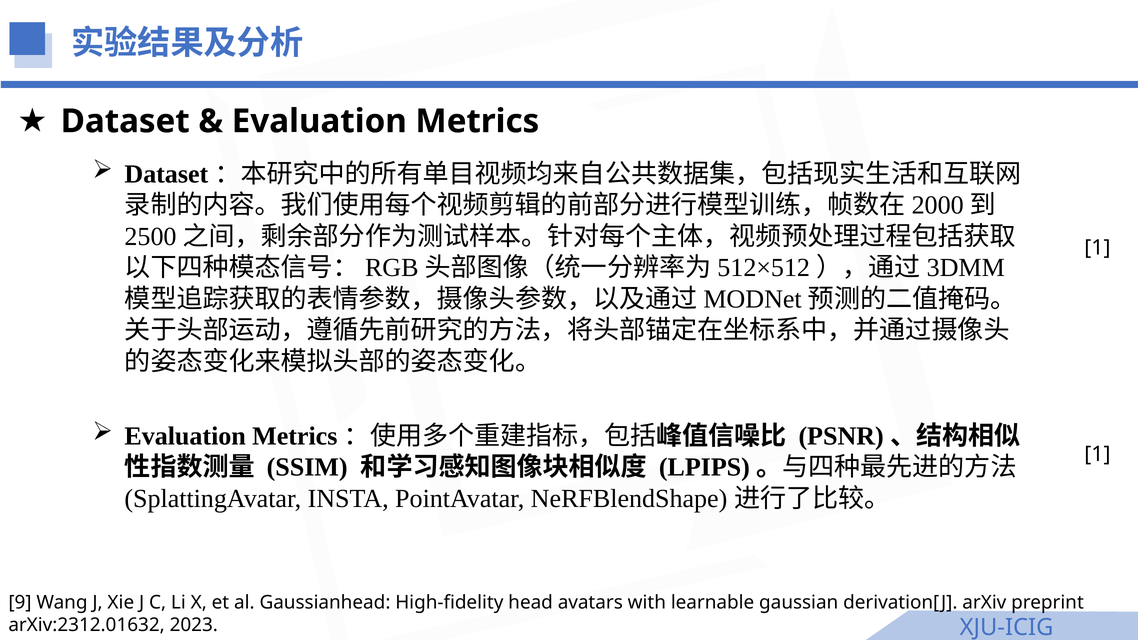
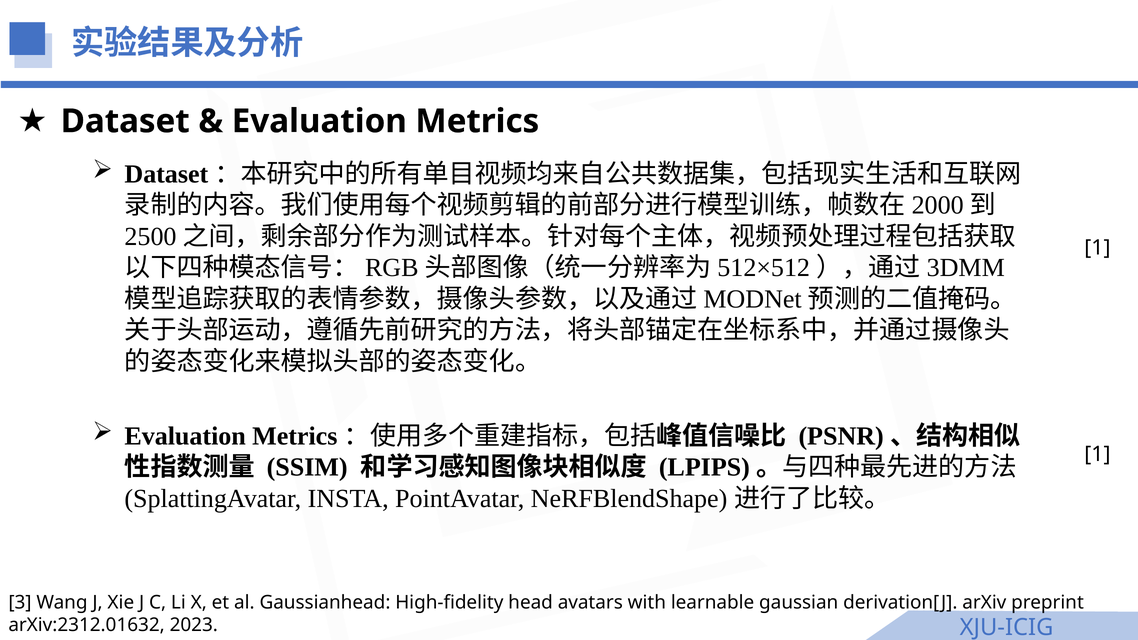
9: 9 -> 3
